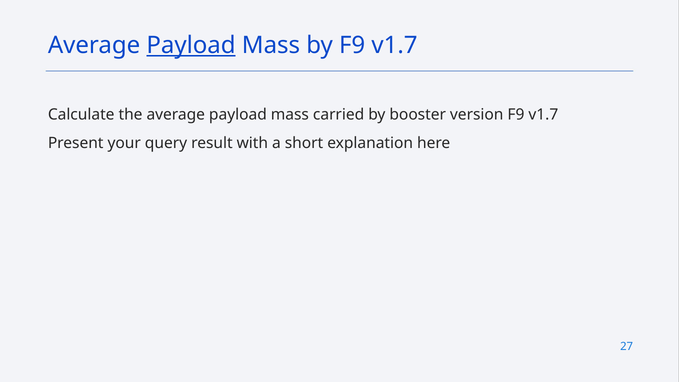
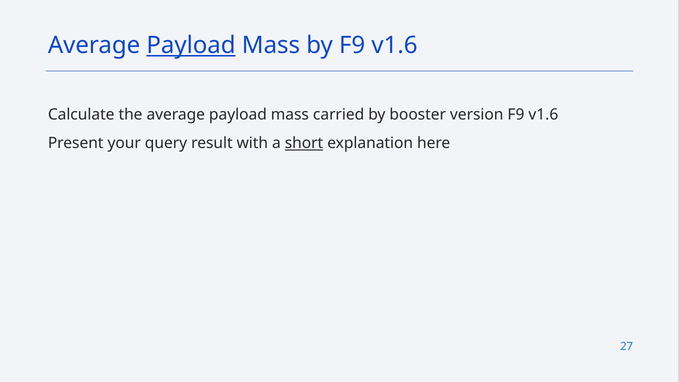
by F9 v1.7: v1.7 -> v1.6
version F9 v1.7: v1.7 -> v1.6
short underline: none -> present
